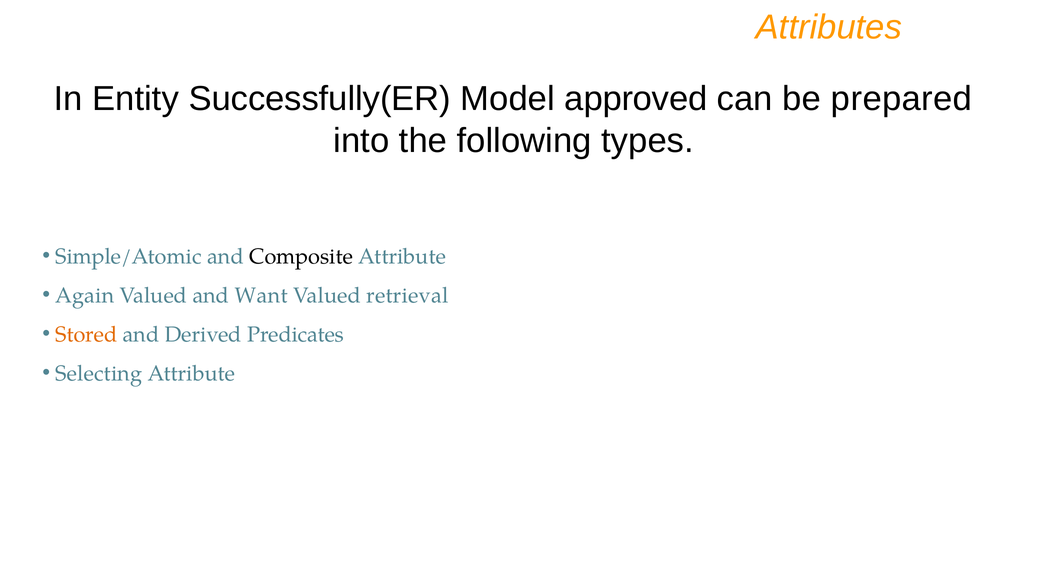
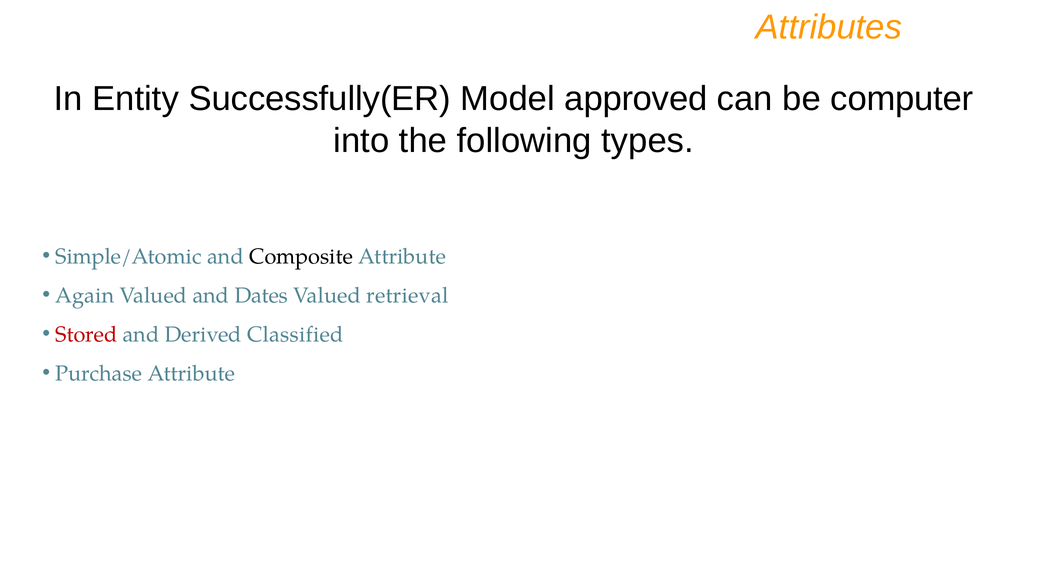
prepared: prepared -> computer
Want: Want -> Dates
Stored colour: orange -> red
Predicates: Predicates -> Classified
Selecting: Selecting -> Purchase
